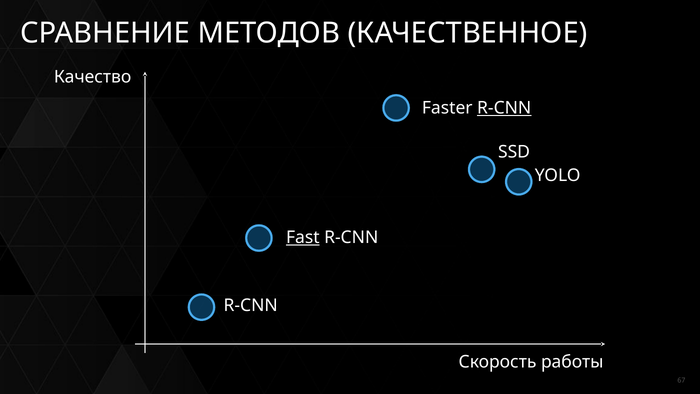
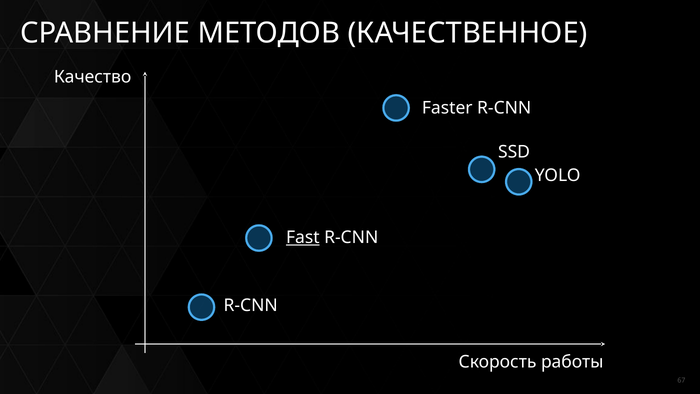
R-CNN at (504, 108) underline: present -> none
